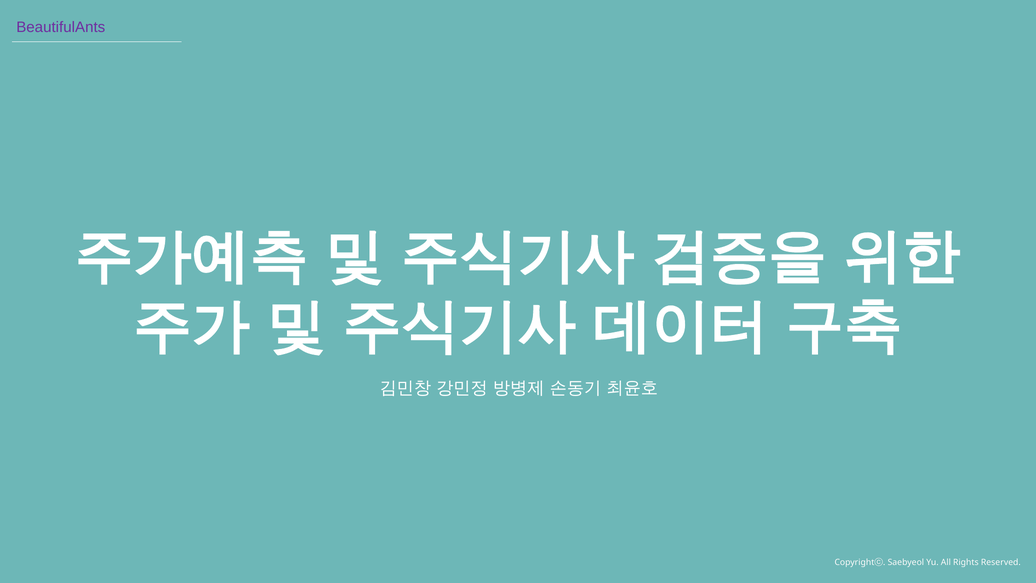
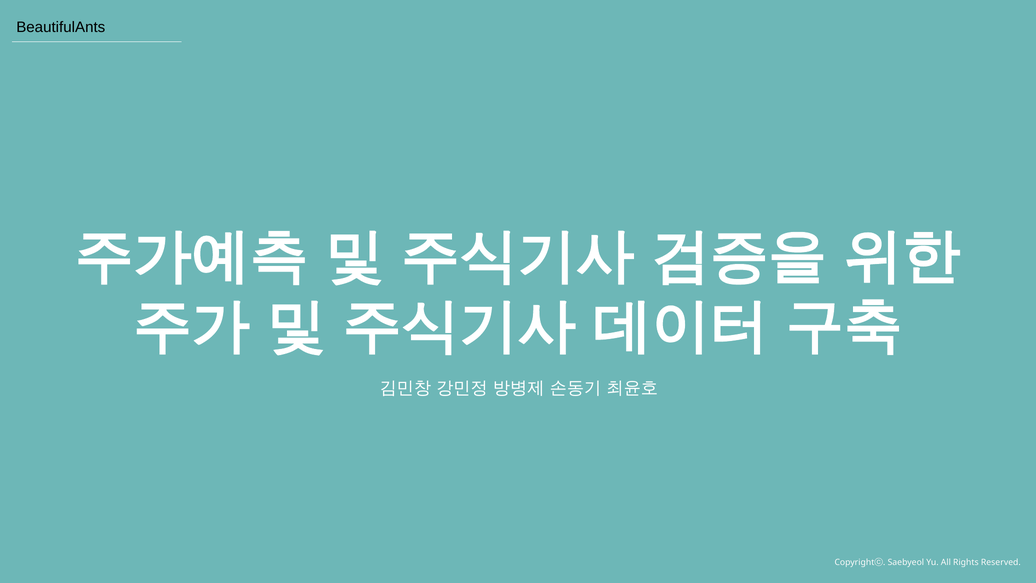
BeautifulAnts colour: purple -> black
